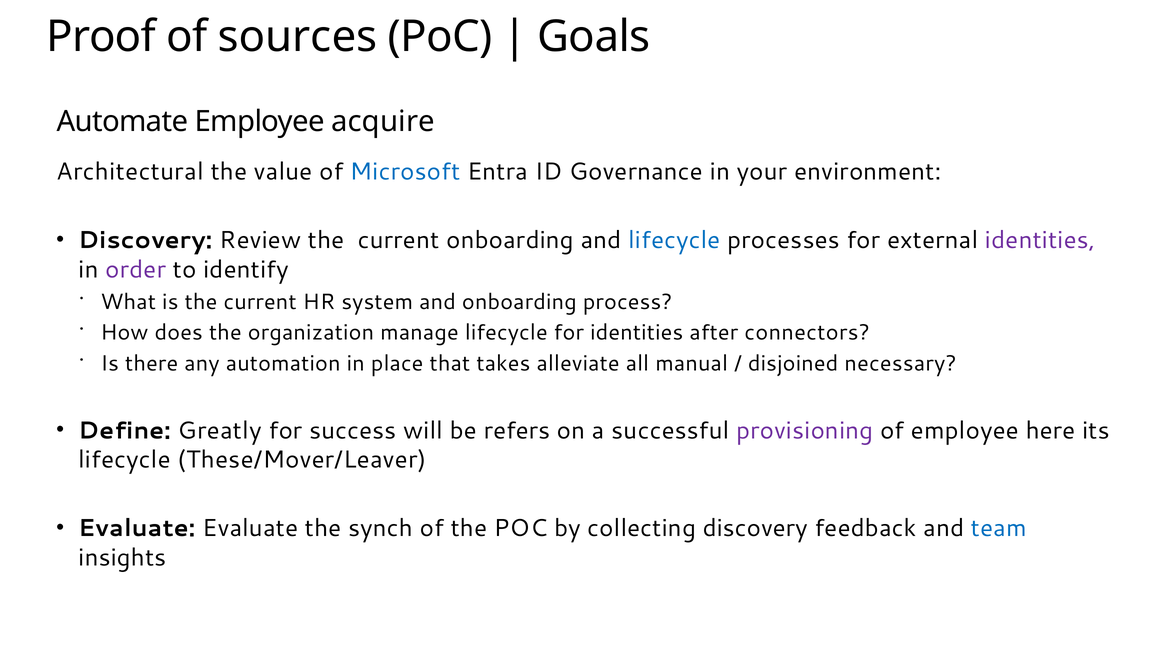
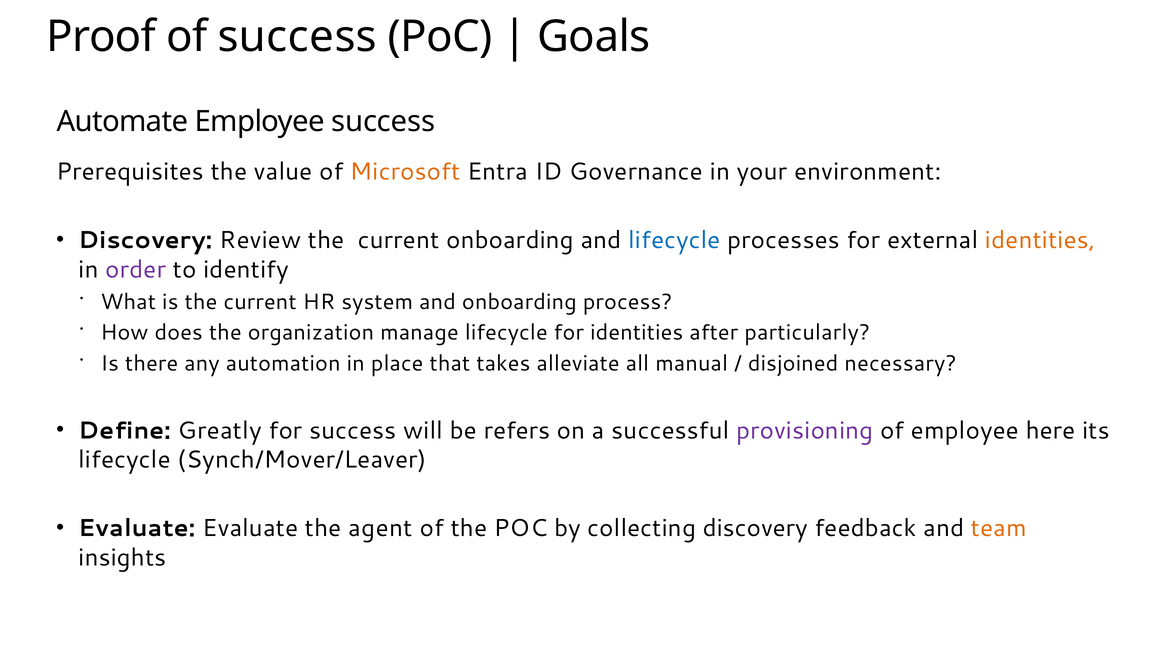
of sources: sources -> success
Employee acquire: acquire -> success
Architectural: Architectural -> Prerequisites
Microsoft colour: blue -> orange
identities at (1040, 240) colour: purple -> orange
connectors: connectors -> particularly
These/Mover/Leaver: These/Mover/Leaver -> Synch/Mover/Leaver
synch: synch -> agent
team colour: blue -> orange
